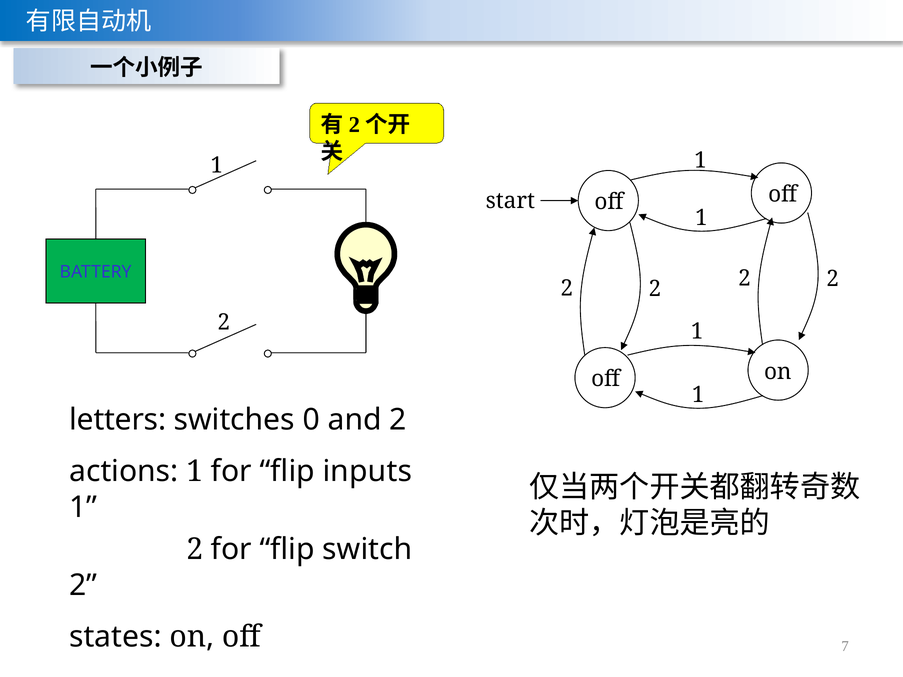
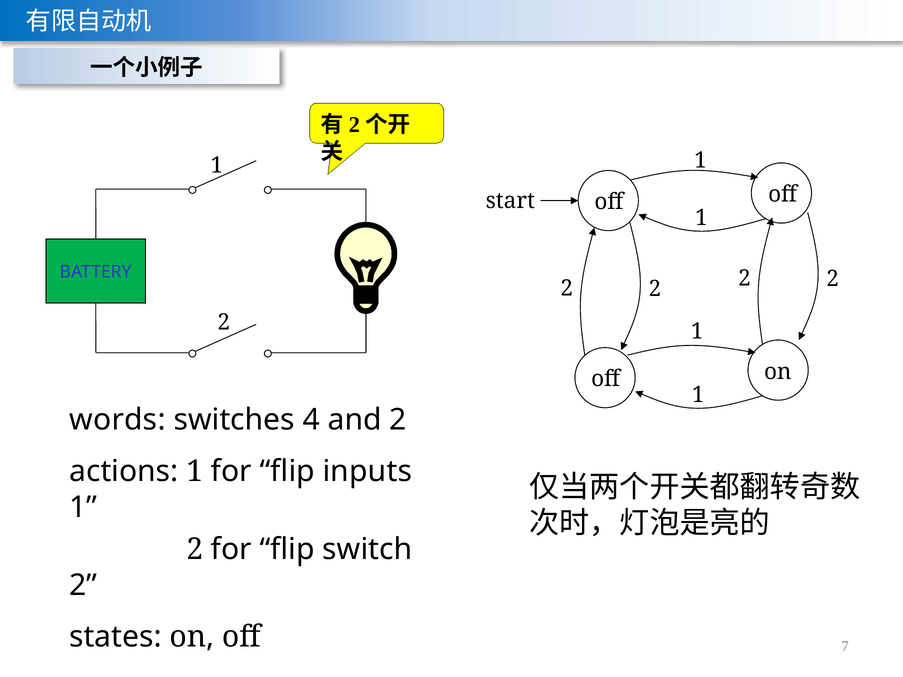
letters: letters -> words
0: 0 -> 4
